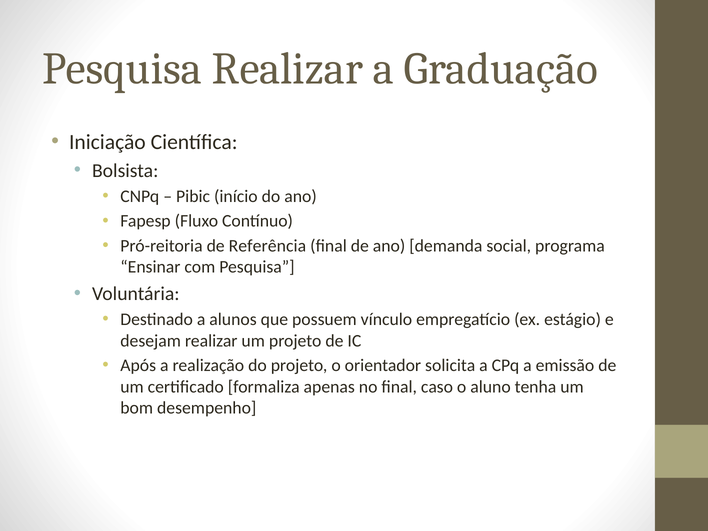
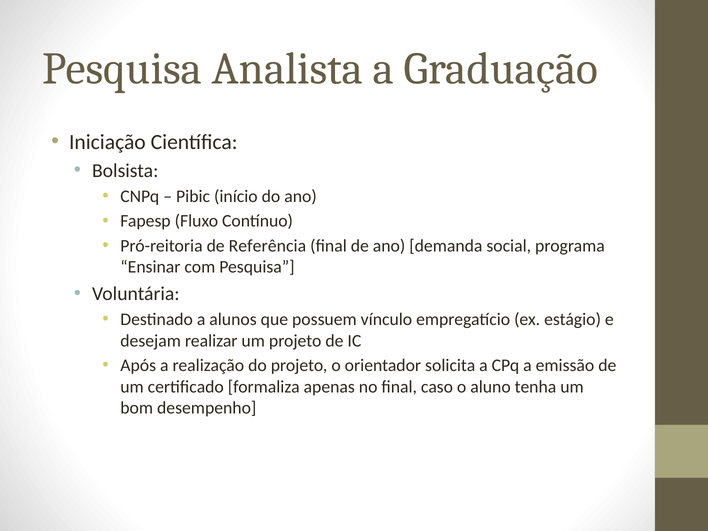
Pesquisa Realizar: Realizar -> Analista
